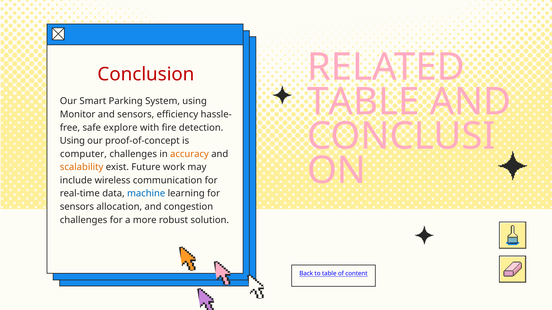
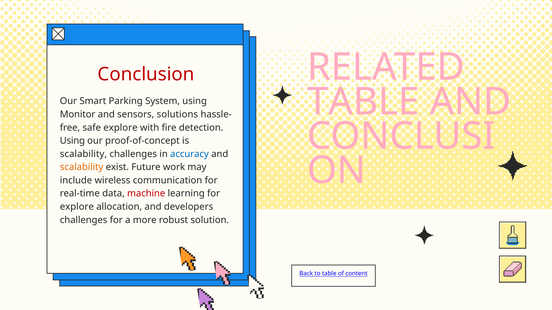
efficiency: efficiency -> solutions
computer at (83, 154): computer -> scalability
accuracy colour: orange -> blue
machine colour: blue -> red
sensors at (77, 207): sensors -> explore
congestion: congestion -> developers
